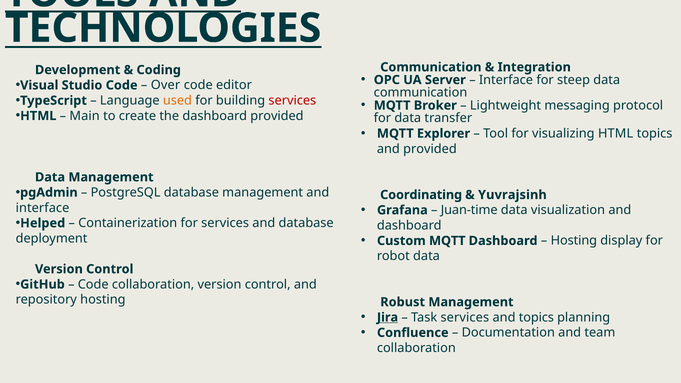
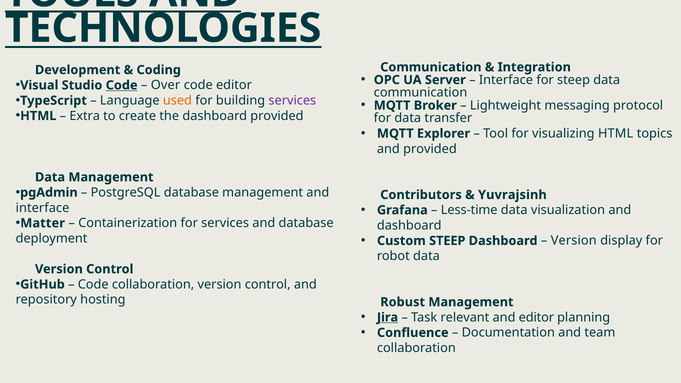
Code at (122, 85) underline: none -> present
services at (292, 101) colour: red -> purple
Main: Main -> Extra
Coordinating: Coordinating -> Contributors
Juan-time: Juan-time -> Less-time
Helped: Helped -> Matter
Custom MQTT: MQTT -> STEEP
Hosting at (574, 241): Hosting -> Version
Task services: services -> relevant
and topics: topics -> editor
